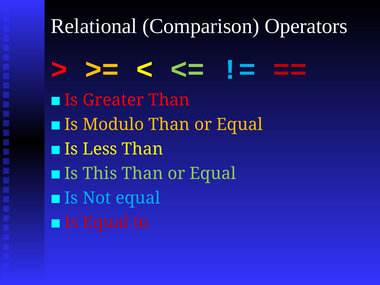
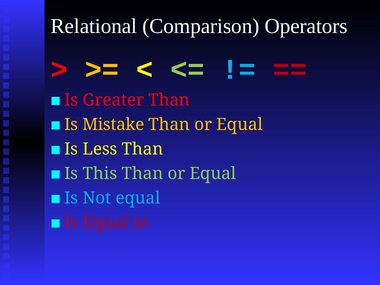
Modulo: Modulo -> Mistake
